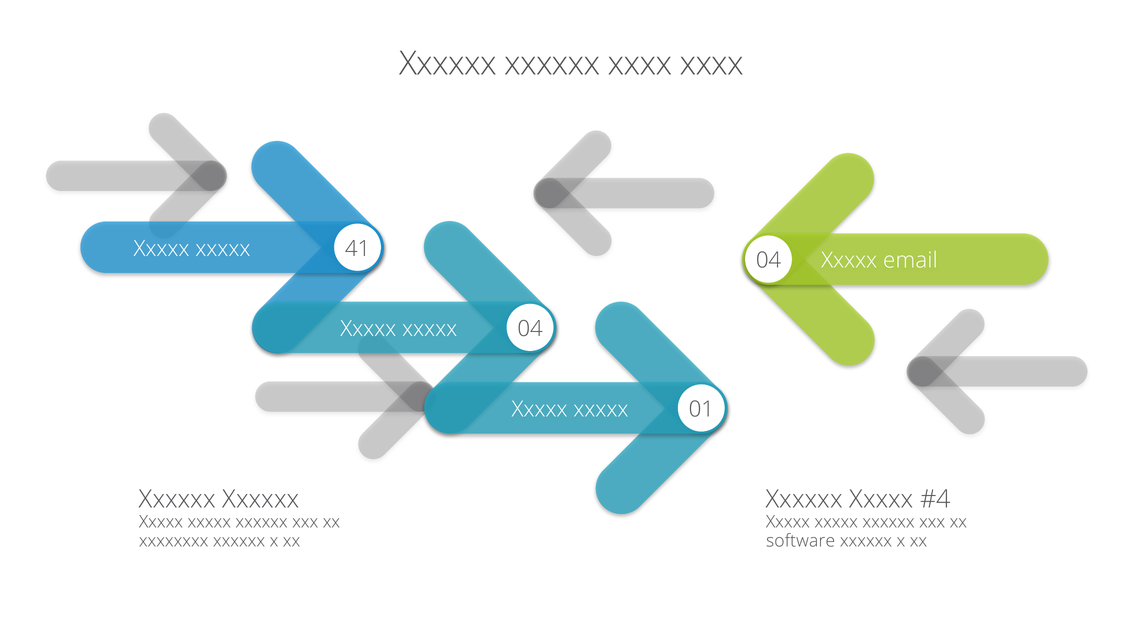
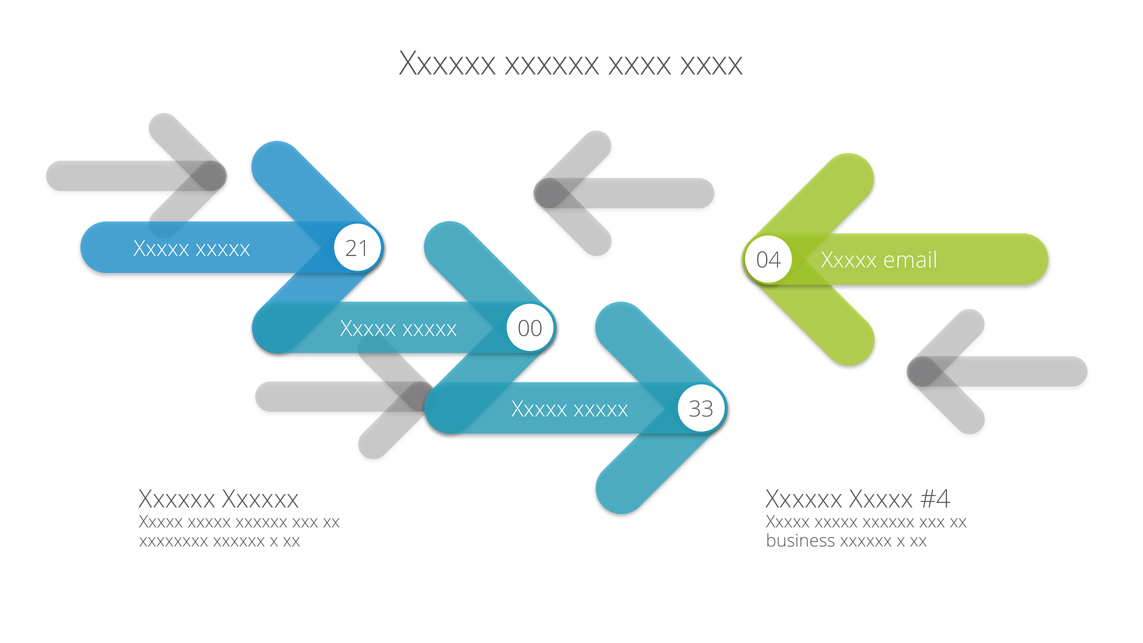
41: 41 -> 21
xxxxx 04: 04 -> 00
01: 01 -> 33
software: software -> business
